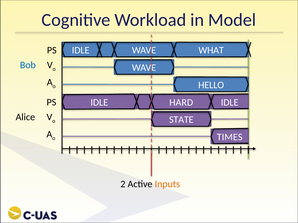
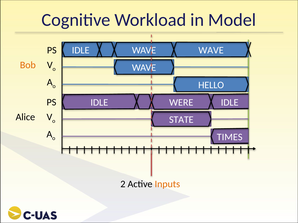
WHAT at (211, 50): WHAT -> WAVE
Bob colour: blue -> orange
HARD: HARD -> WERE
